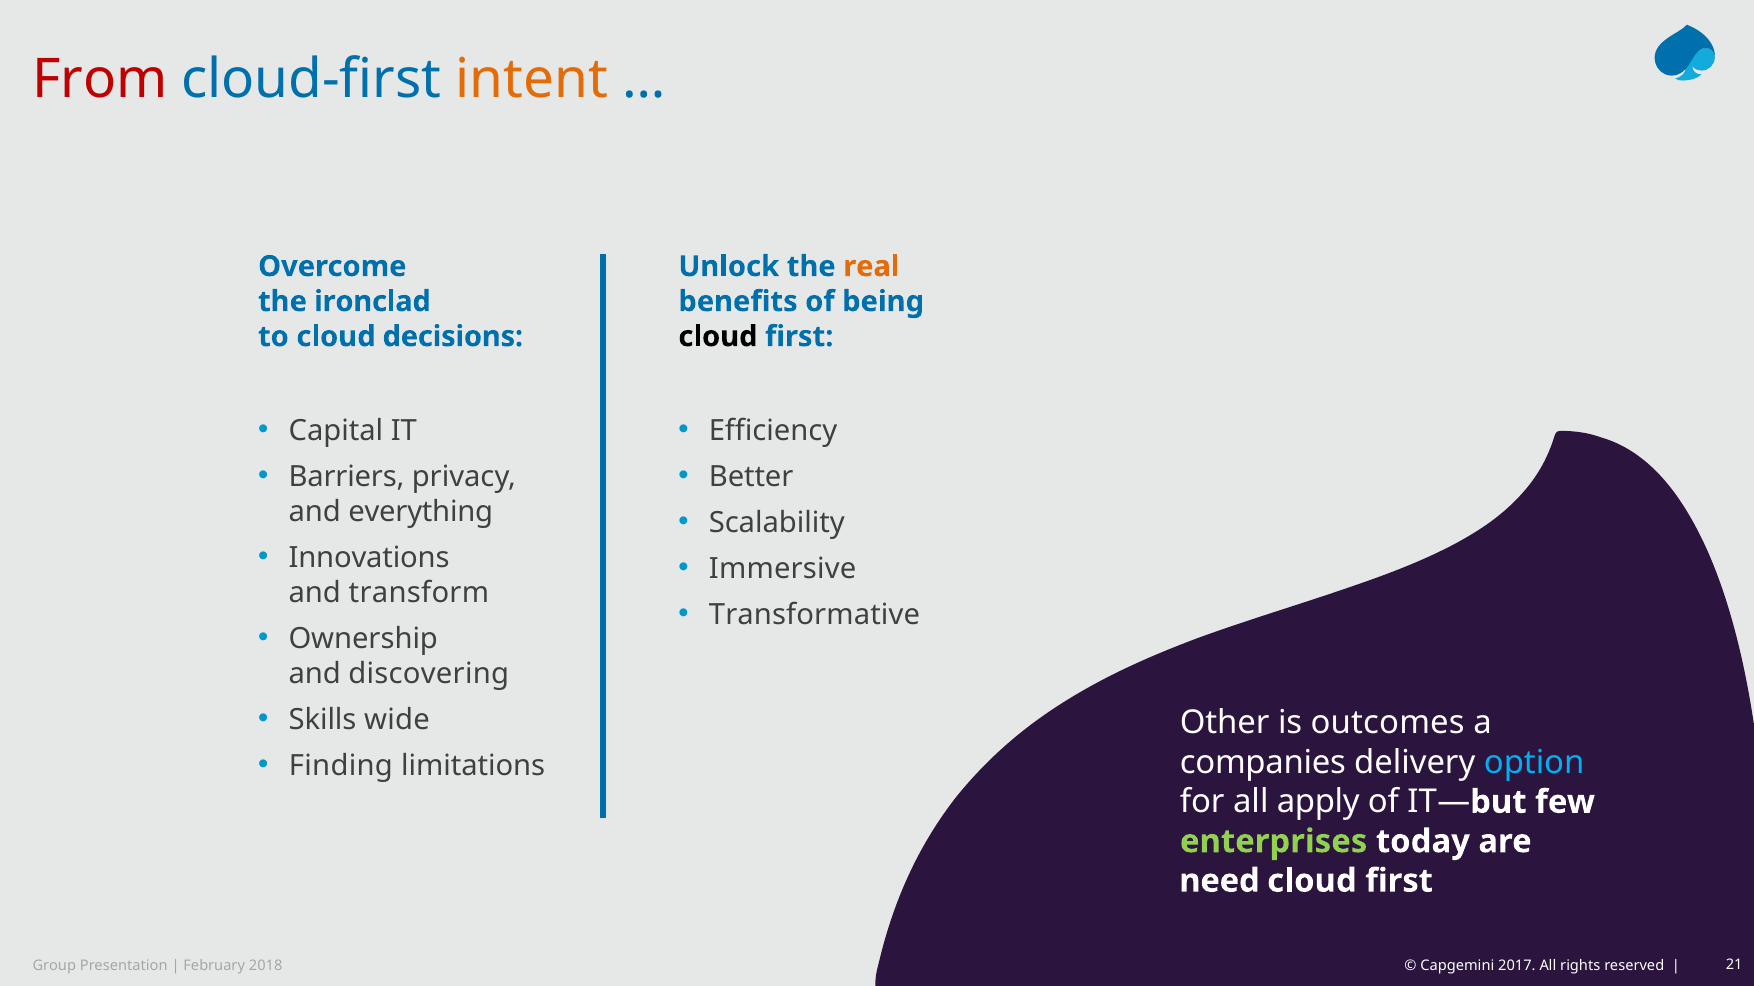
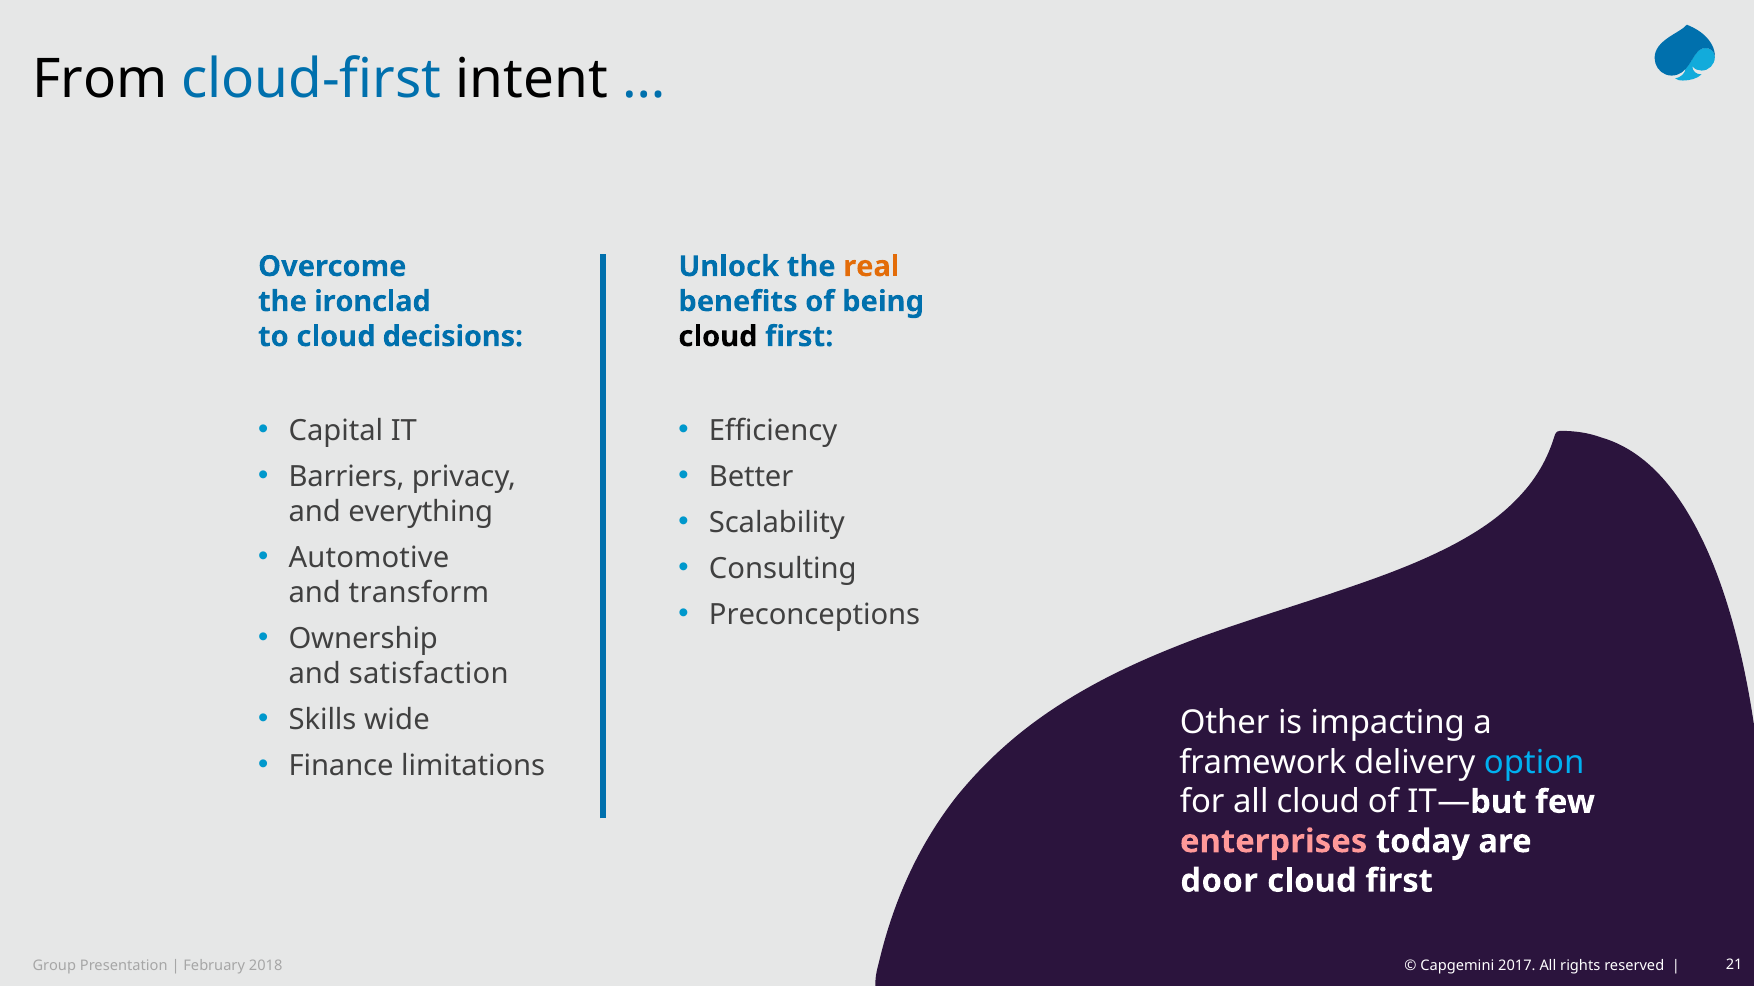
From colour: red -> black
intent colour: orange -> black
Innovations: Innovations -> Automotive
Immersive: Immersive -> Consulting
Transformative: Transformative -> Preconceptions
discovering: discovering -> satisfaction
outcomes: outcomes -> impacting
Finding: Finding -> Finance
companies: companies -> framework
all apply: apply -> cloud
enterprises colour: light green -> pink
need: need -> door
